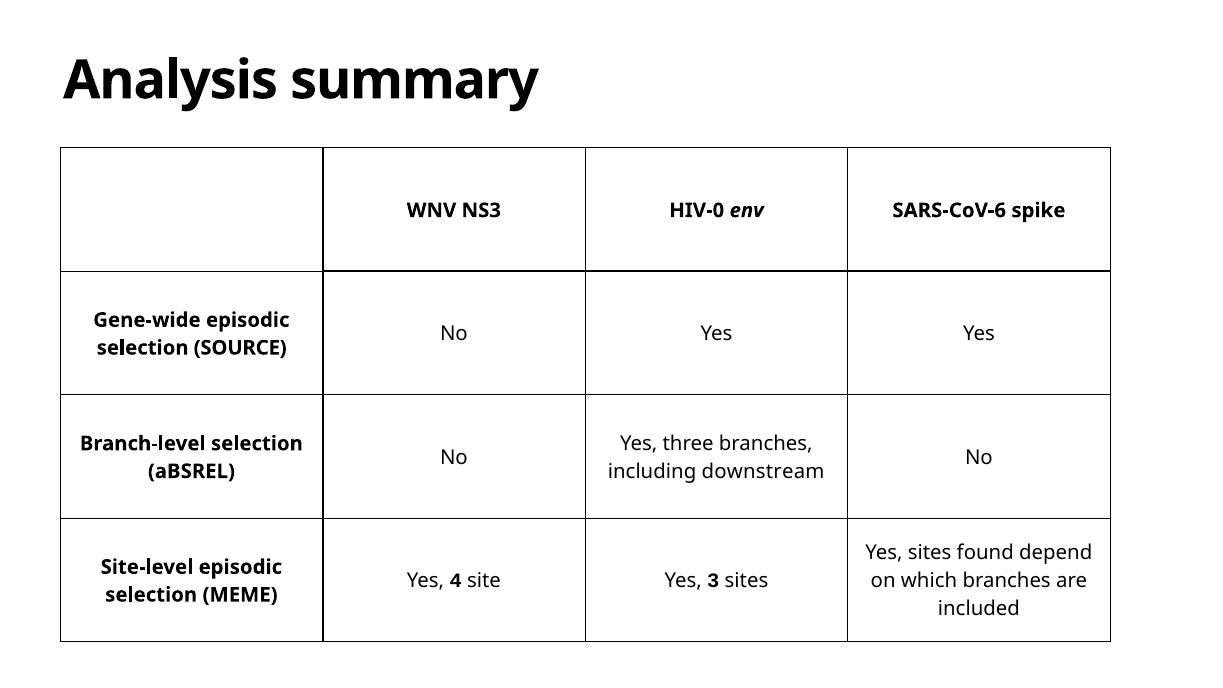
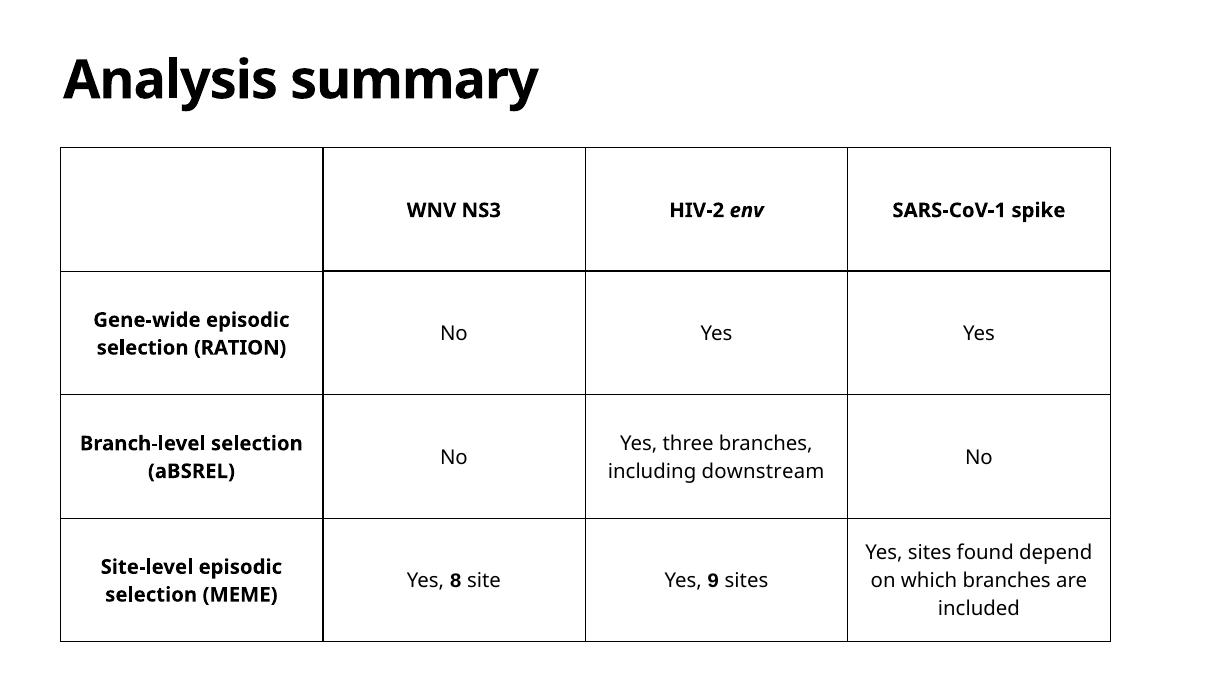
HIV-0: HIV-0 -> HIV-2
SARS-CoV-6: SARS-CoV-6 -> SARS-CoV-1
SOURCE: SOURCE -> RATION
4: 4 -> 8
3: 3 -> 9
